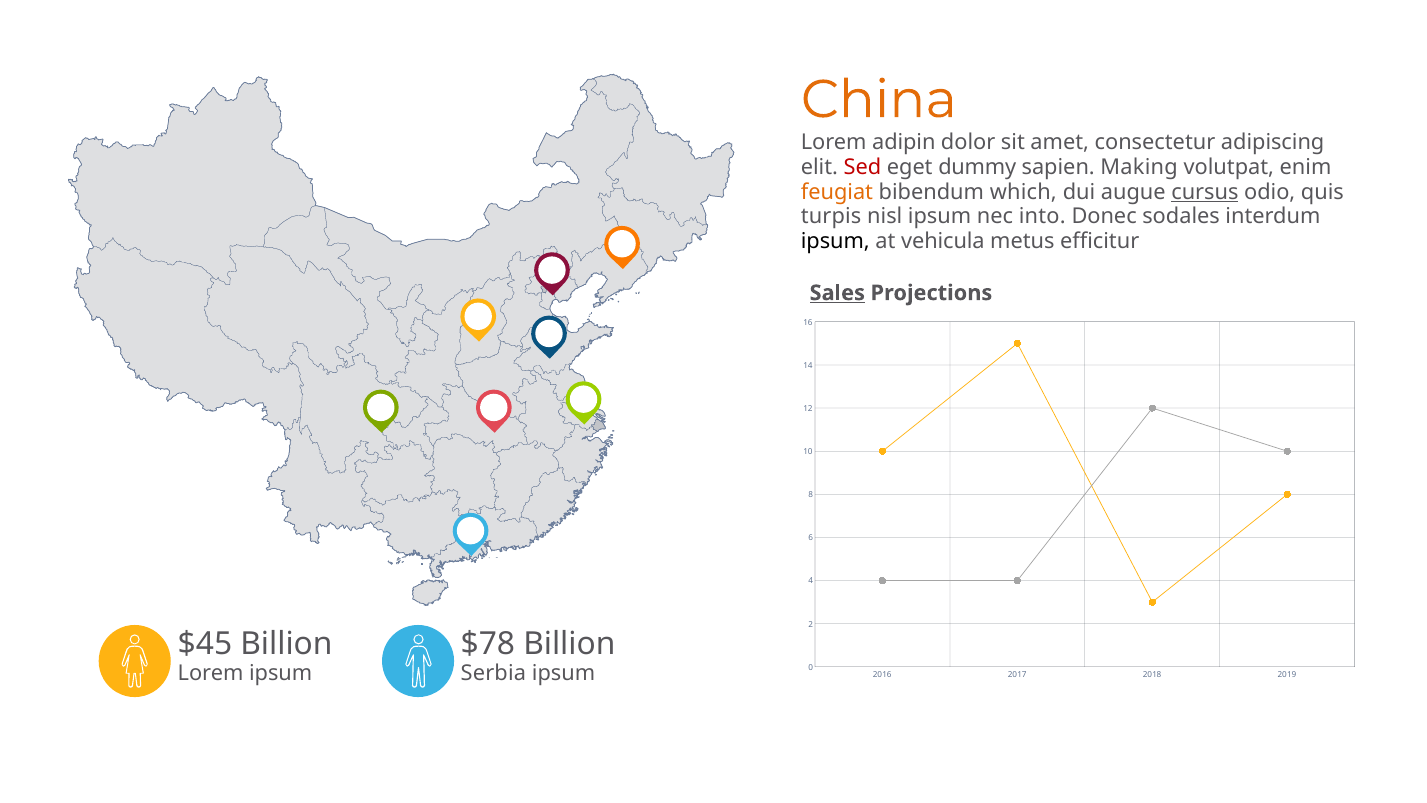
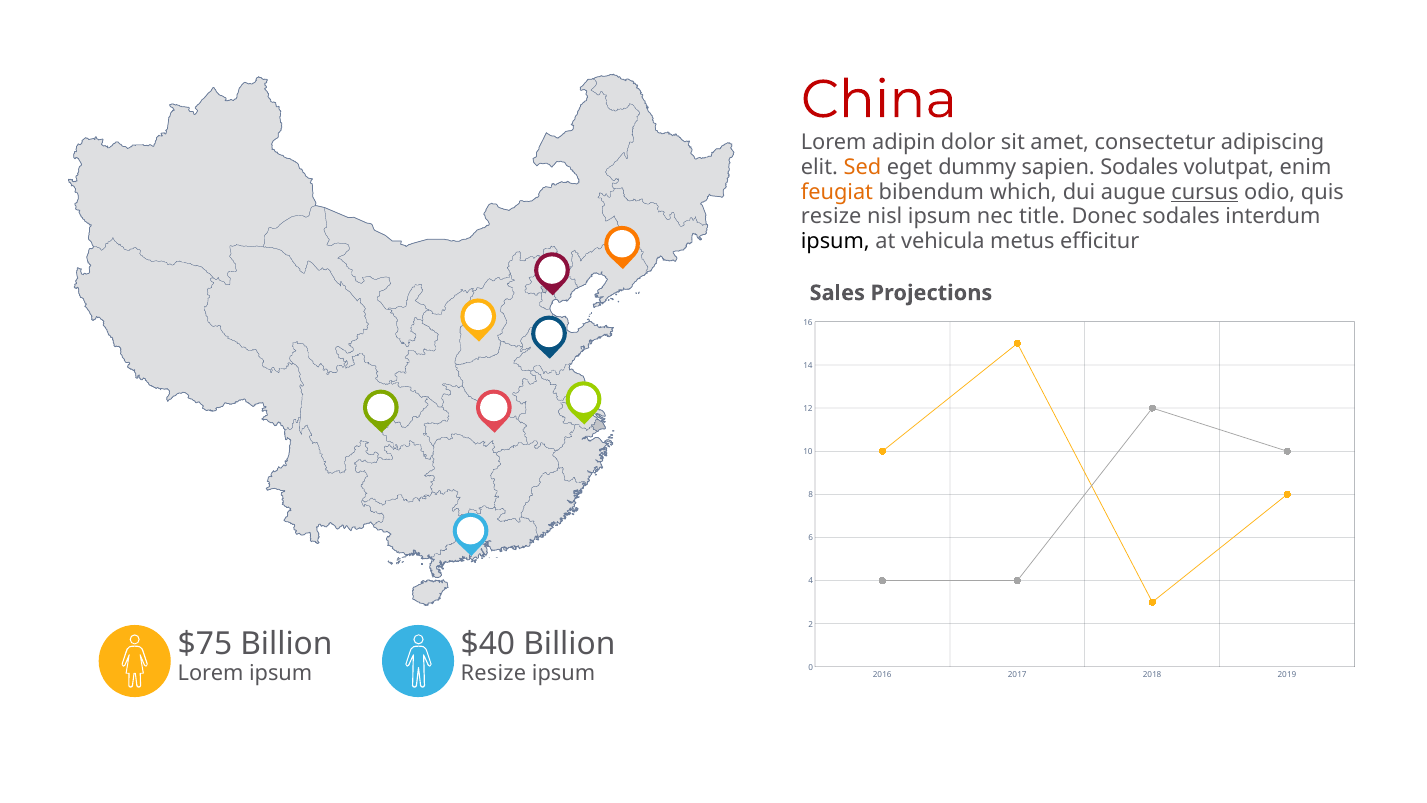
China colour: orange -> red
Sed colour: red -> orange
sapien Making: Making -> Sodales
turpis at (831, 217): turpis -> resize
into: into -> title
Sales underline: present -> none
$45: $45 -> $75
$78: $78 -> $40
Serbia at (493, 673): Serbia -> Resize
